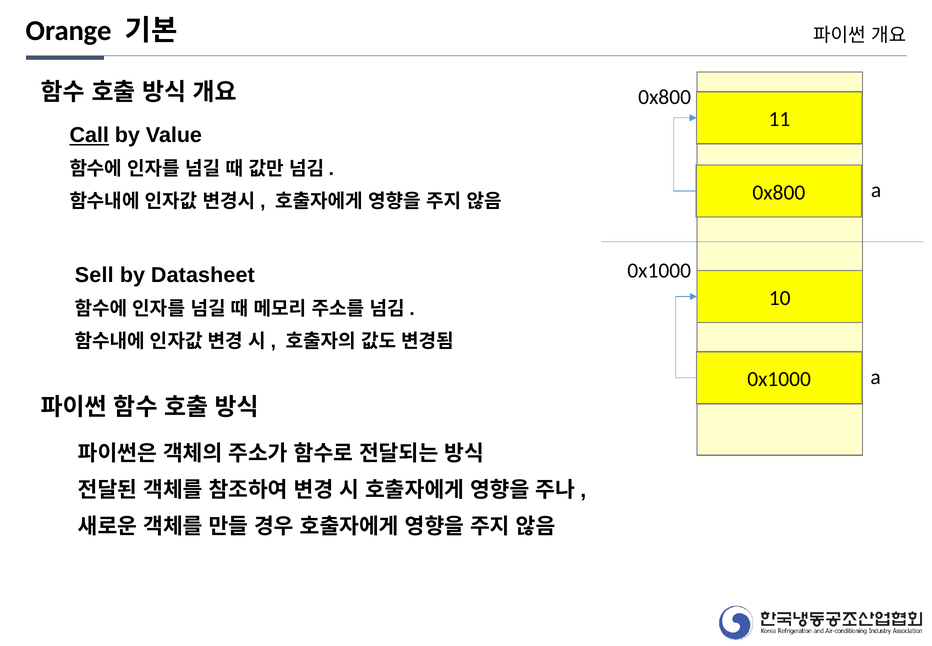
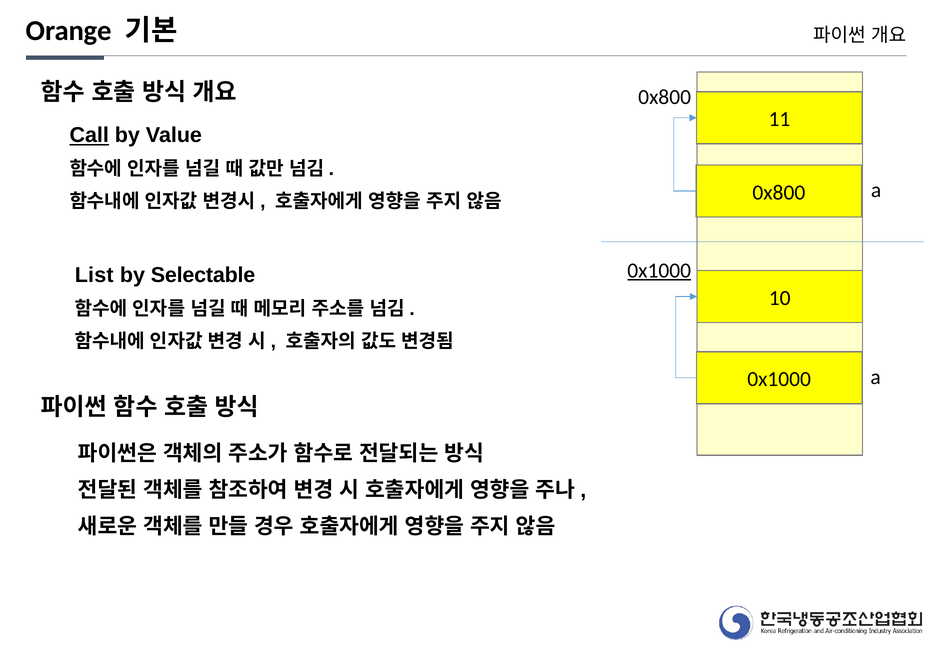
0x1000 at (659, 270) underline: none -> present
Sell: Sell -> List
Datasheet: Datasheet -> Selectable
